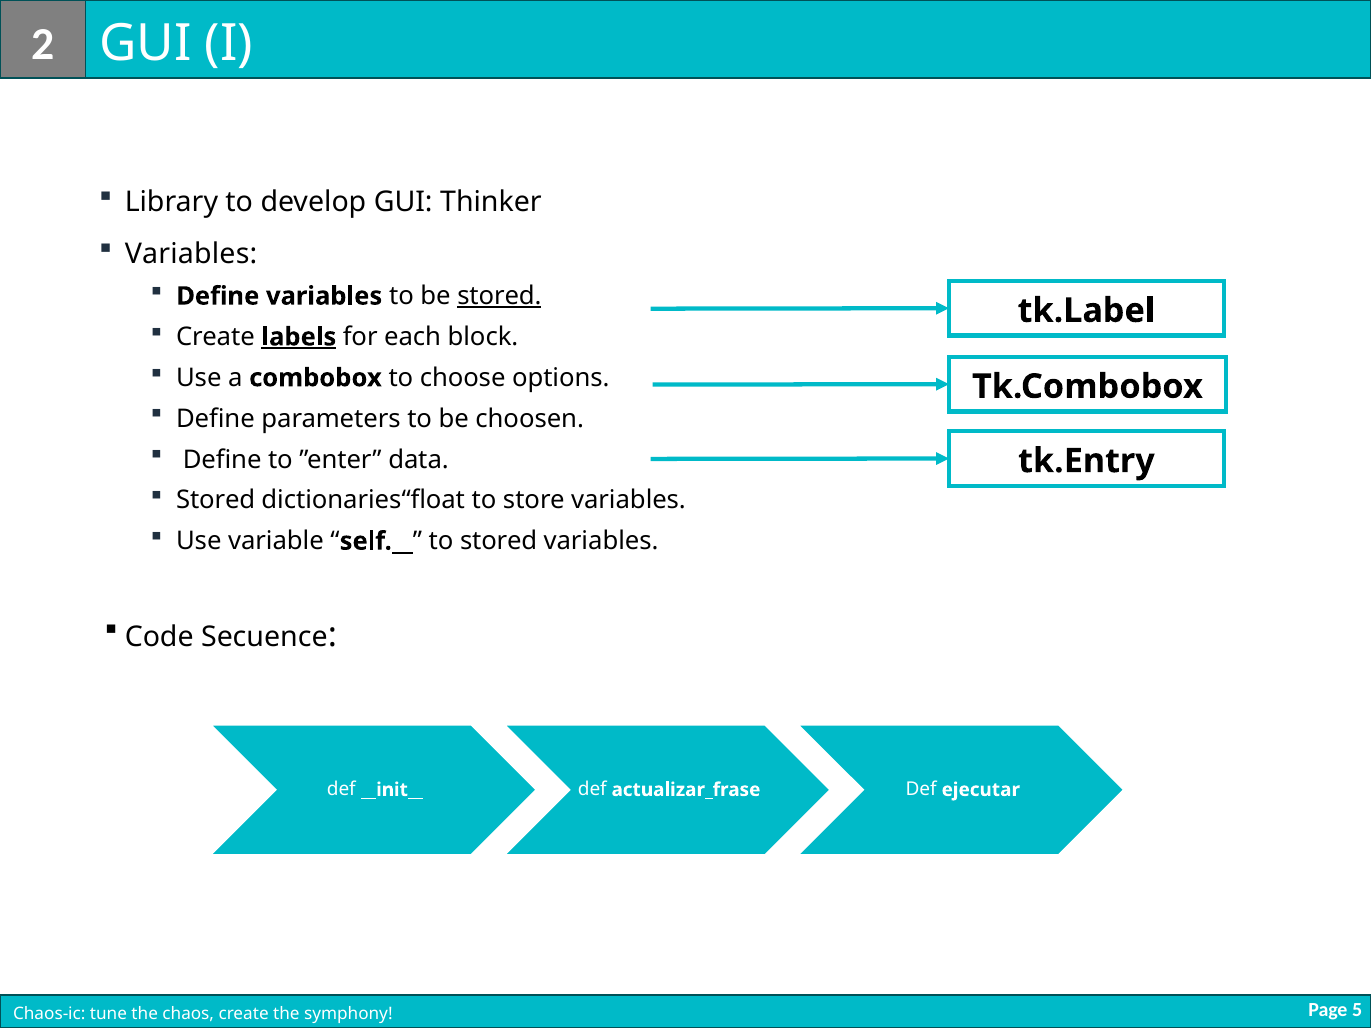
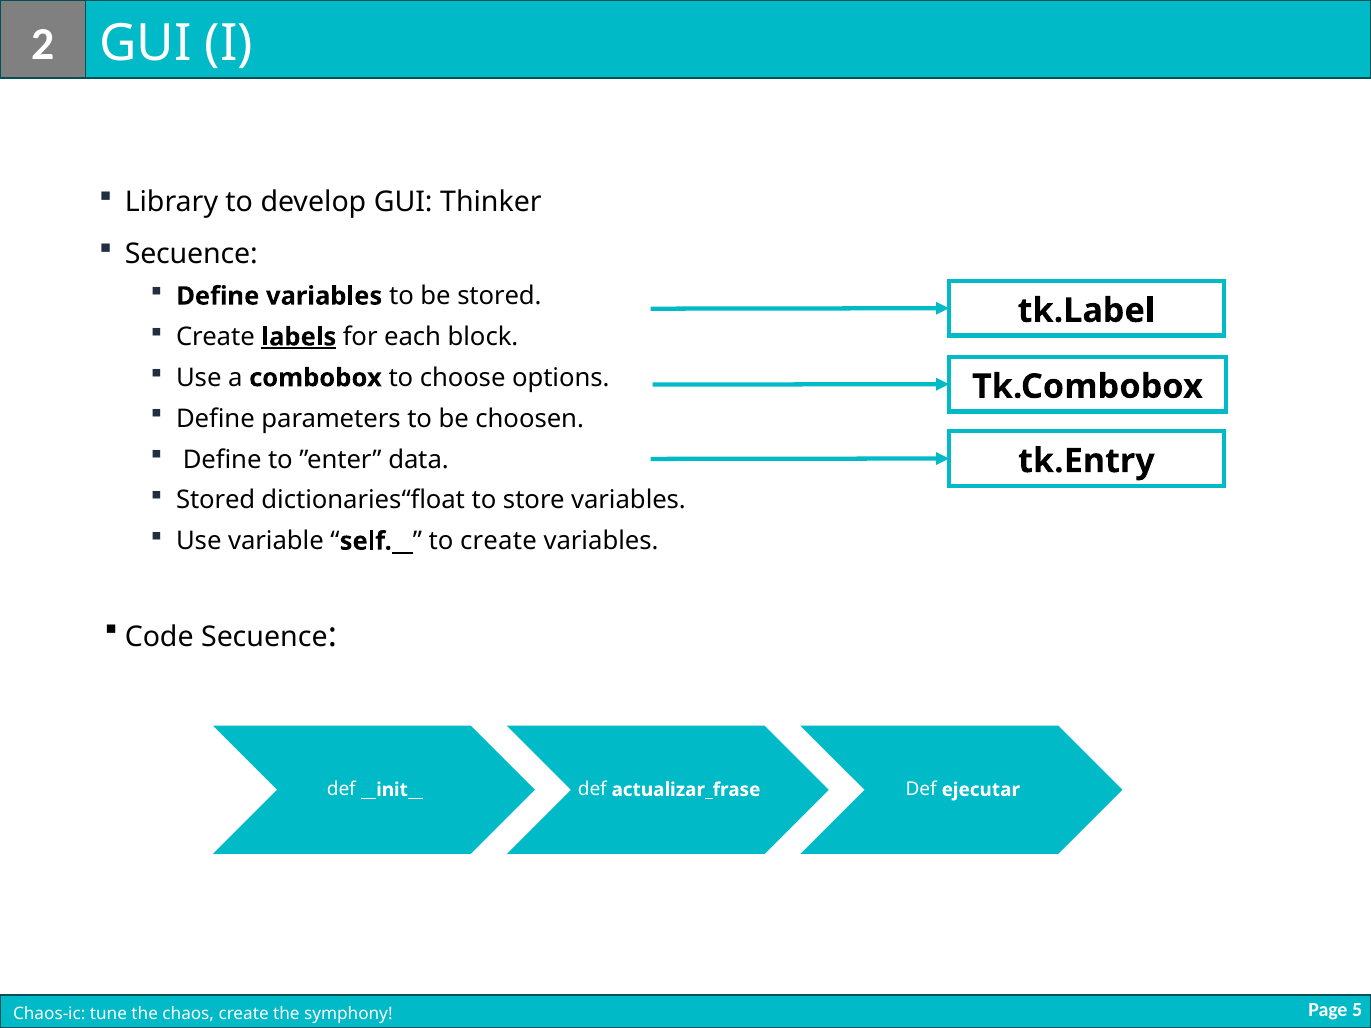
Variables at (191, 254): Variables -> Secuence
stored at (499, 296) underline: present -> none
to stored: stored -> create
